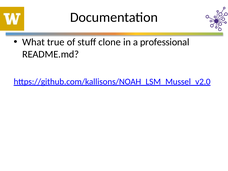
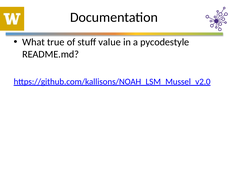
clone: clone -> value
professional: professional -> pycodestyle
